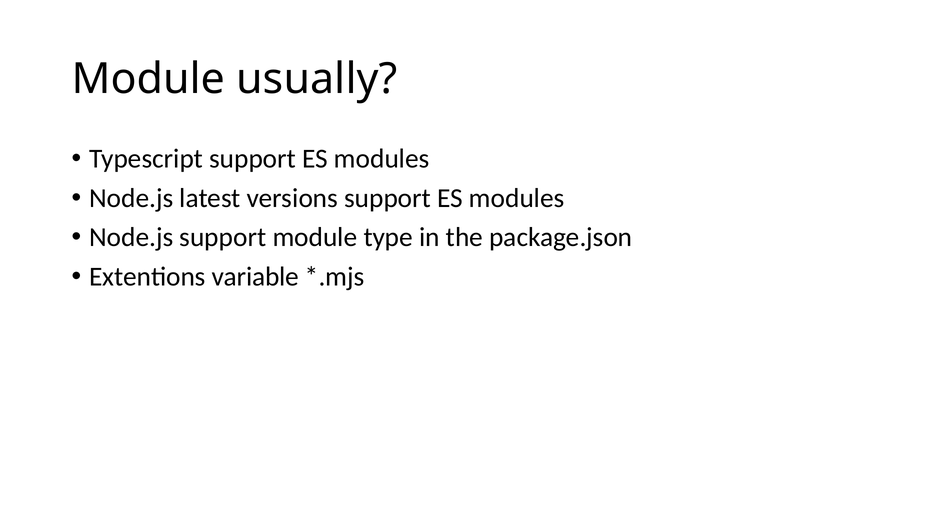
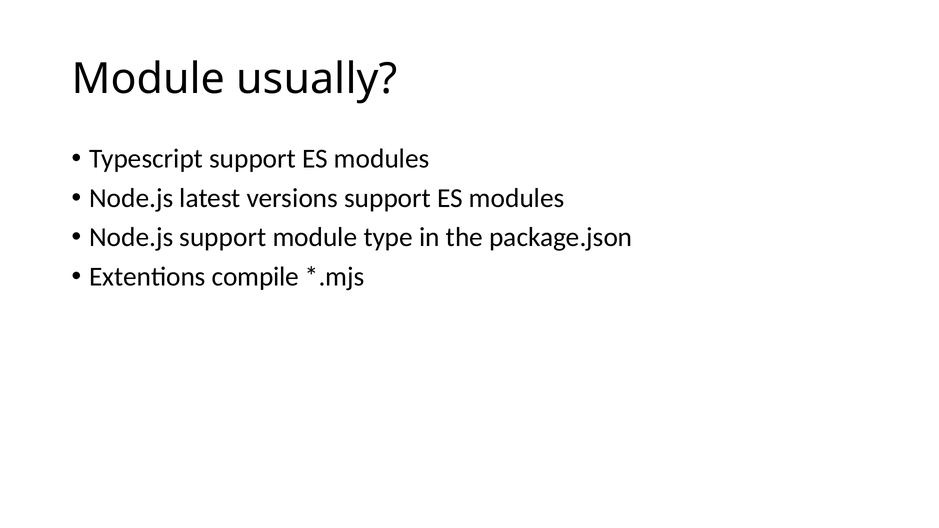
variable: variable -> compile
